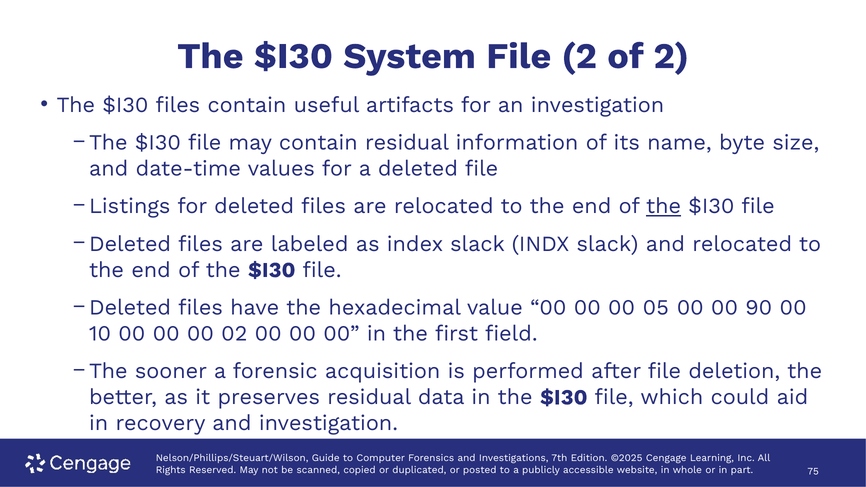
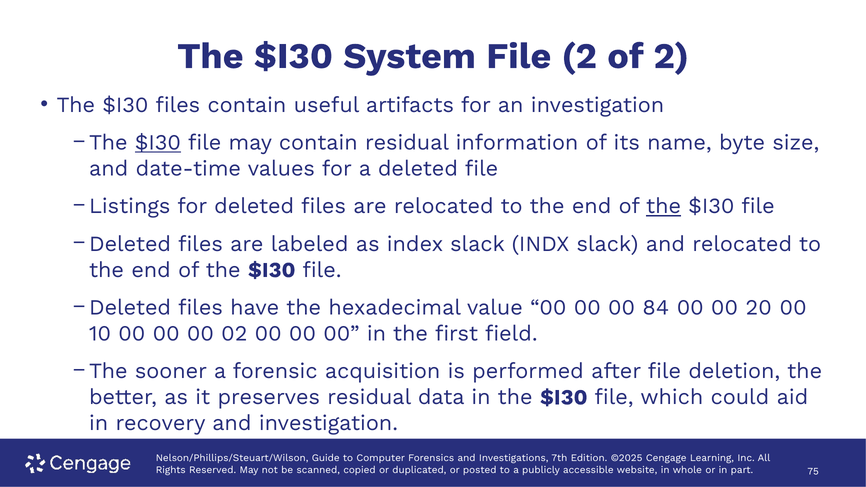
$I30 at (158, 143) underline: none -> present
05: 05 -> 84
90: 90 -> 20
